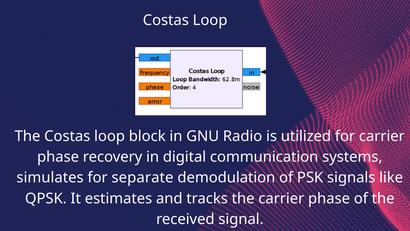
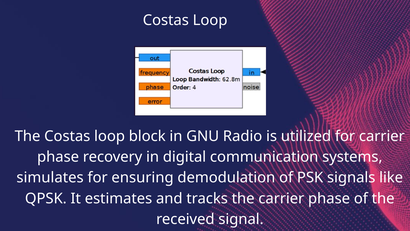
separate: separate -> ensuring
